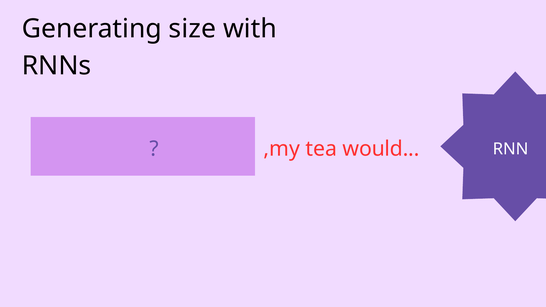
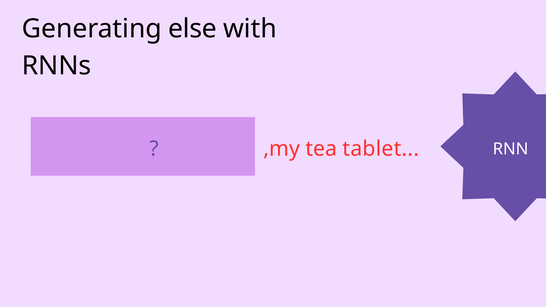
size: size -> else
would: would -> tablet
